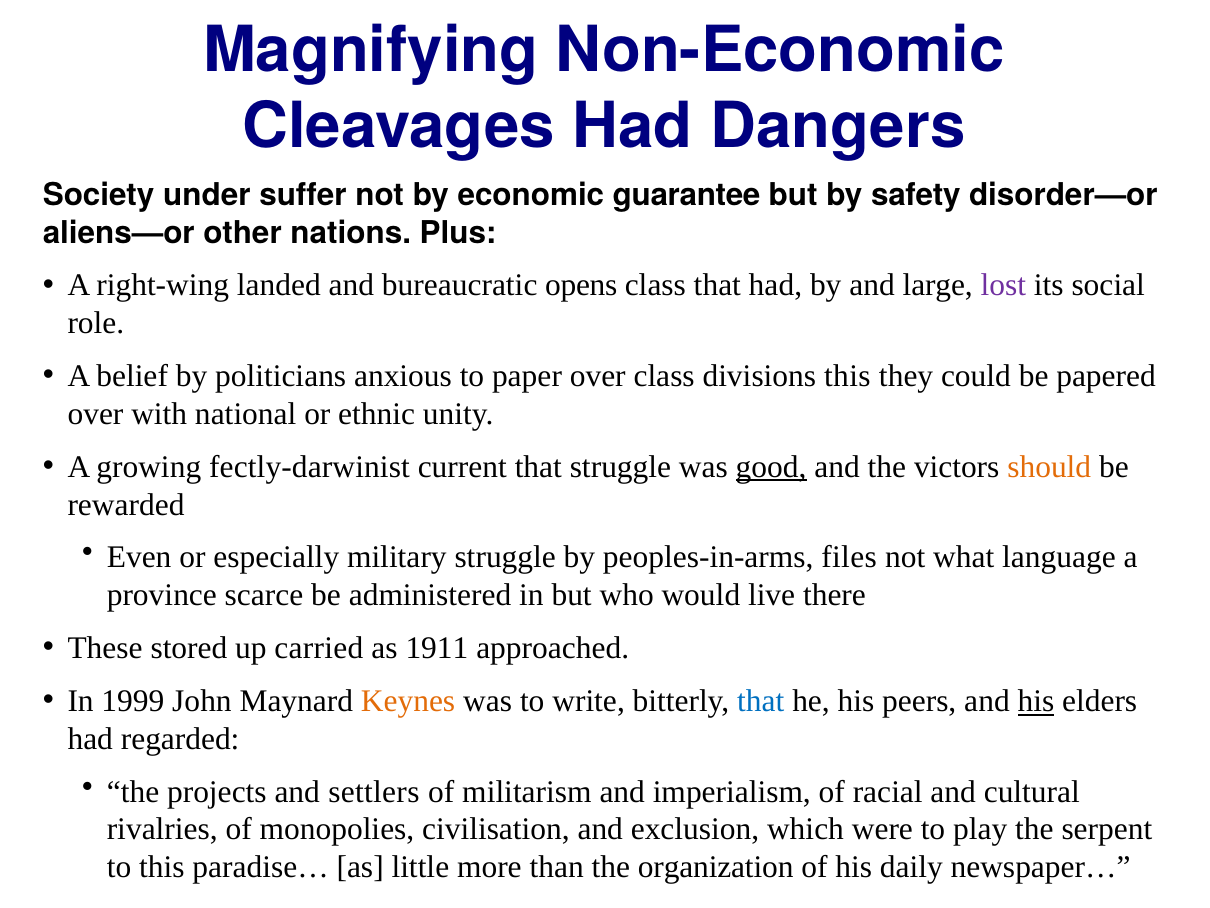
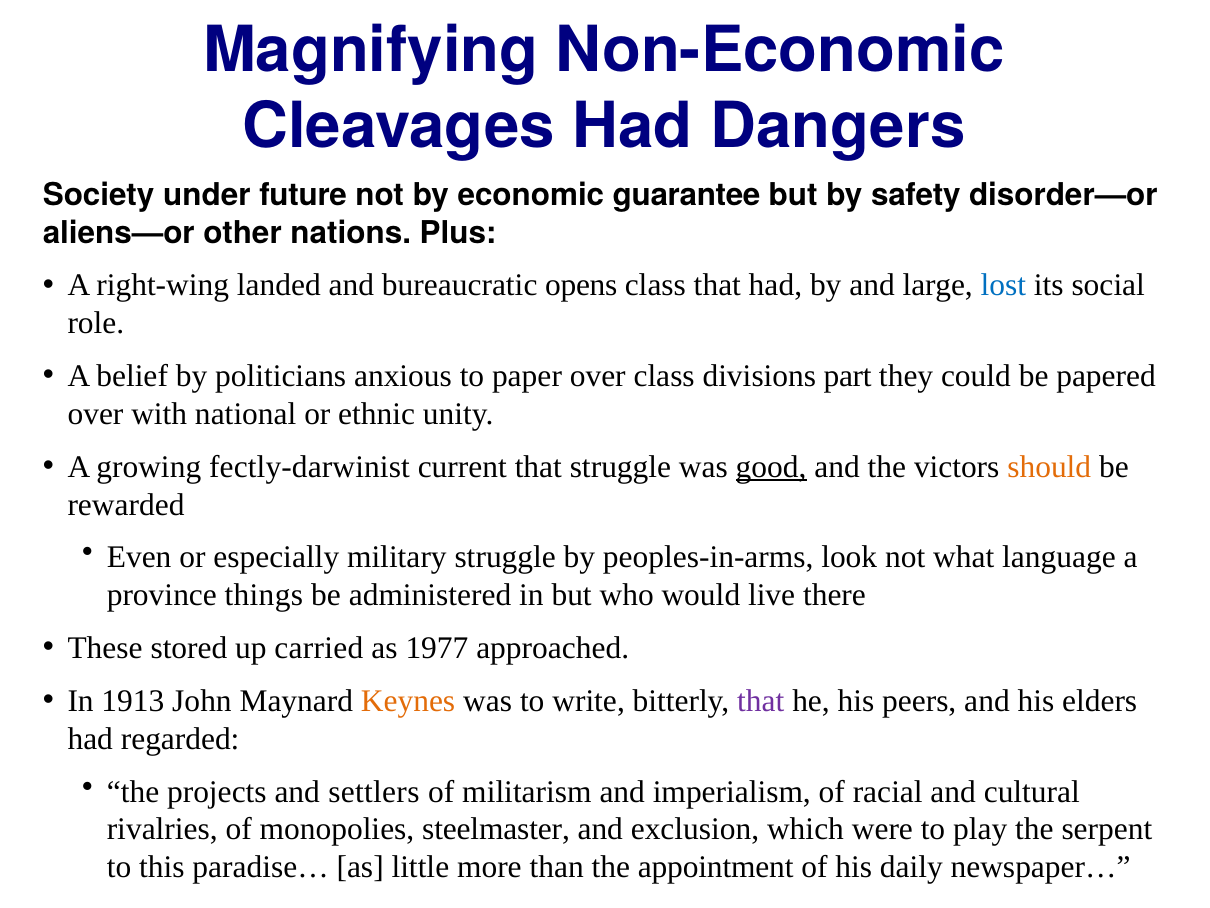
suffer: suffer -> future
lost colour: purple -> blue
divisions this: this -> part
files: files -> look
scarce: scarce -> things
1911: 1911 -> 1977
1999: 1999 -> 1913
that at (761, 701) colour: blue -> purple
his at (1036, 701) underline: present -> none
civilisation: civilisation -> steelmaster
organization: organization -> appointment
